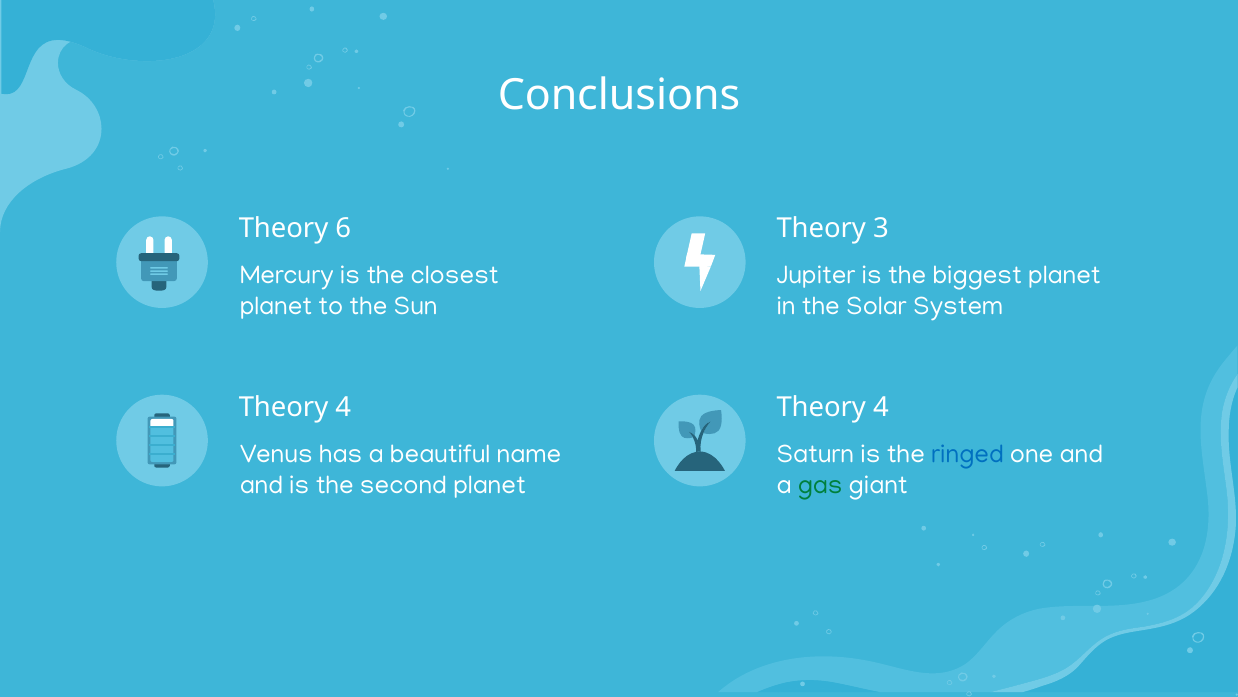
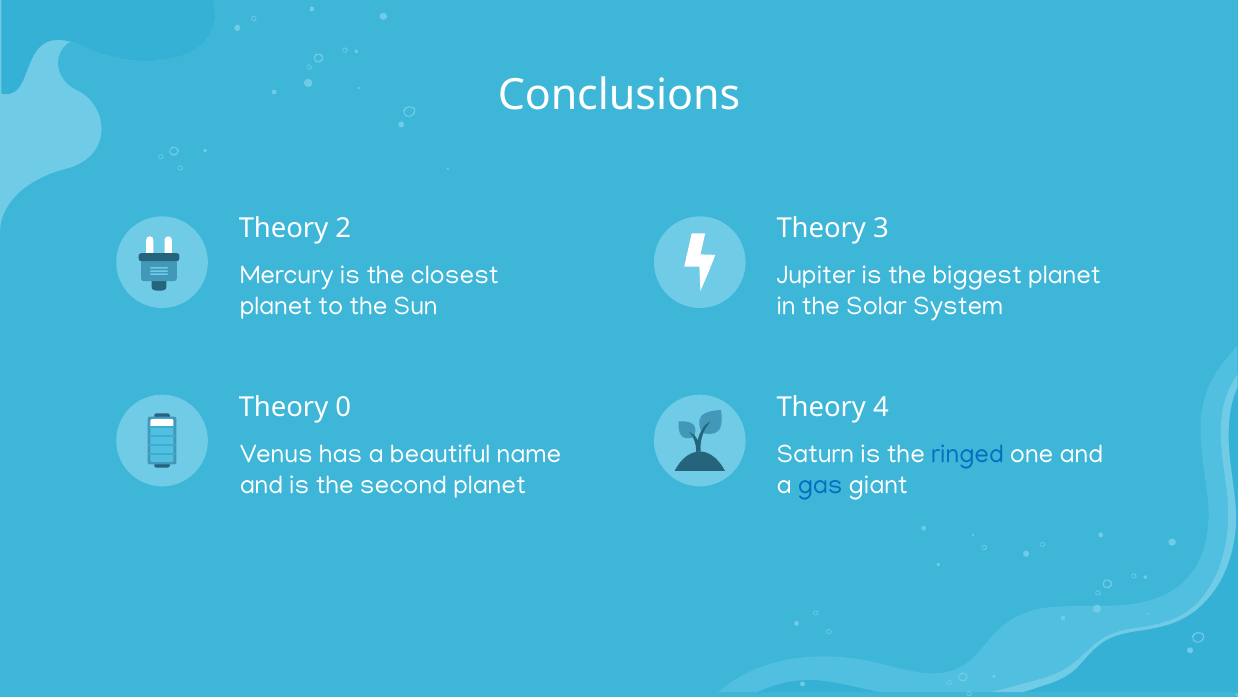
6: 6 -> 2
4 at (343, 407): 4 -> 0
gas colour: green -> blue
